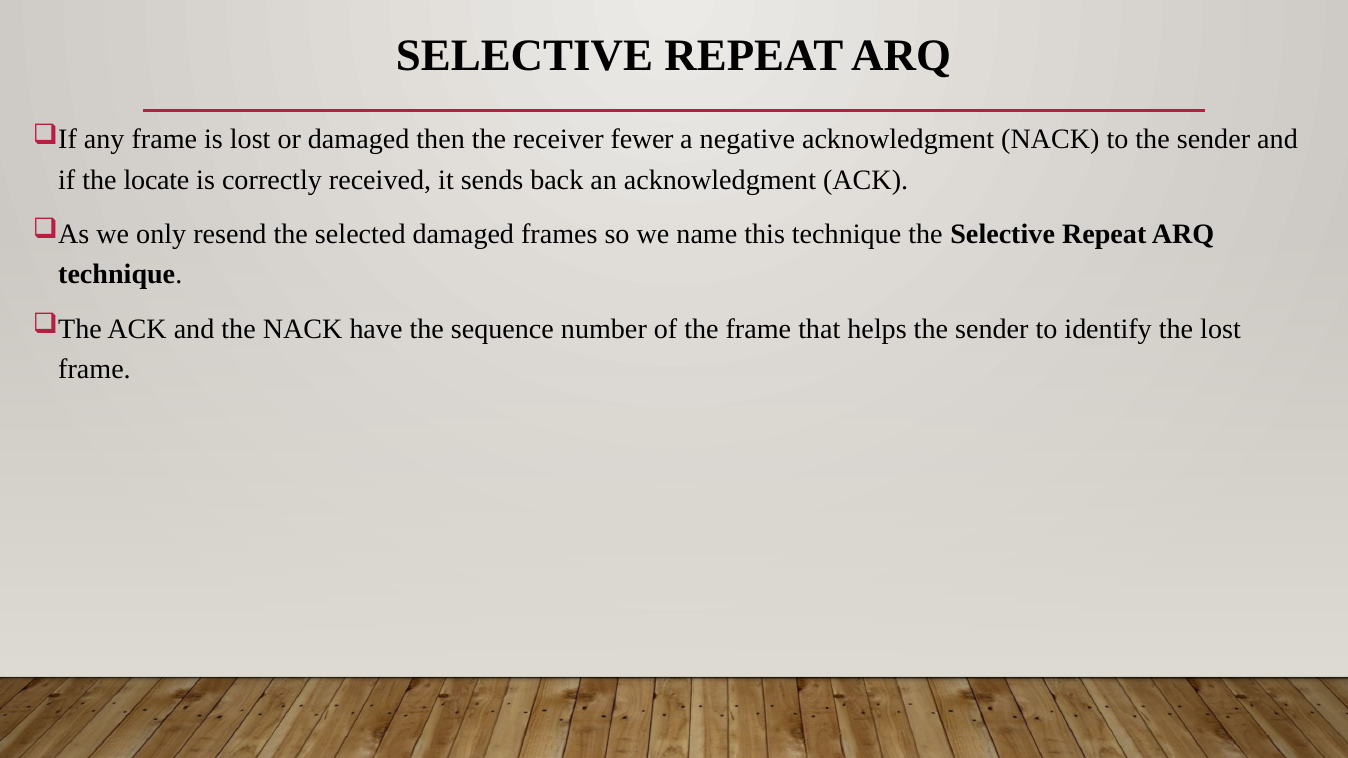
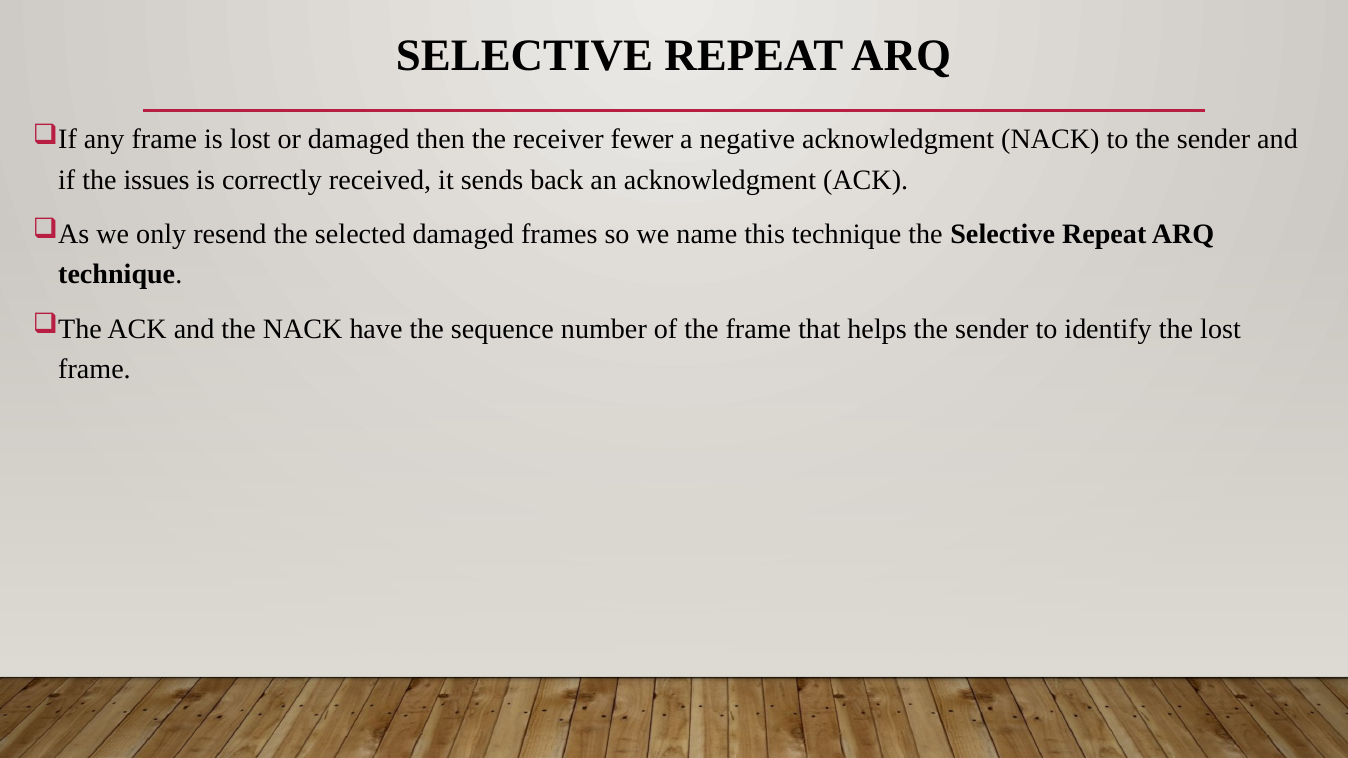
locate: locate -> issues
